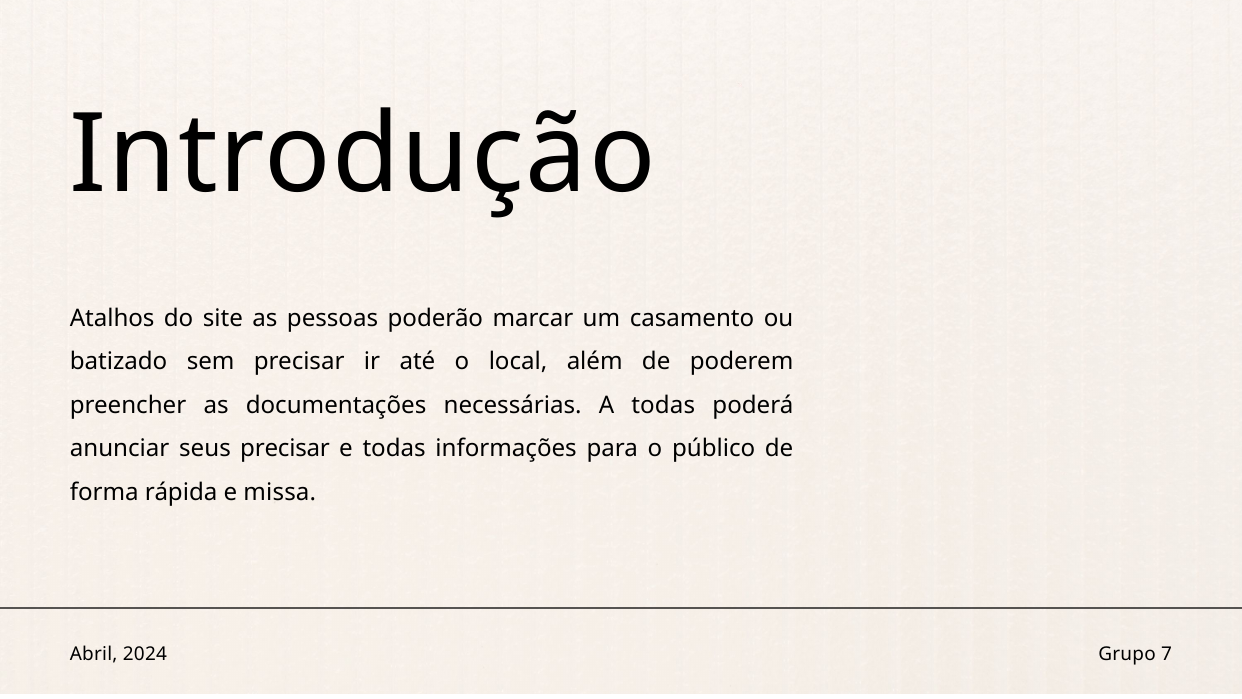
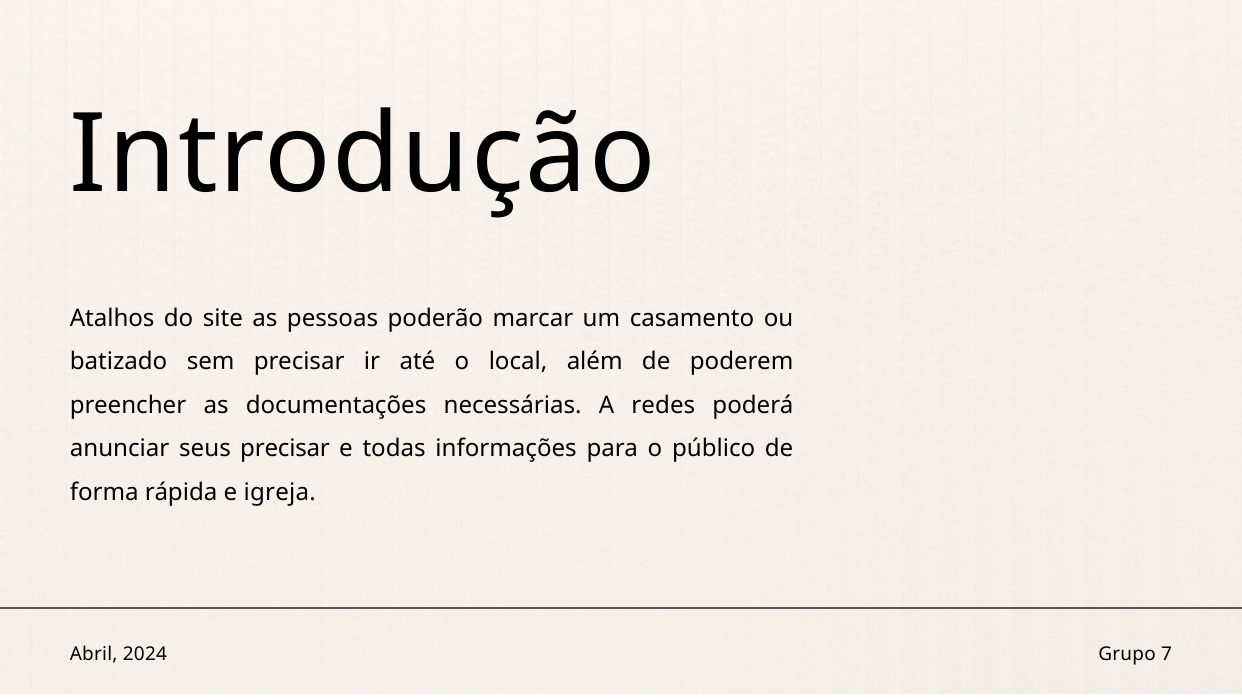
A todas: todas -> redes
missa: missa -> igreja
